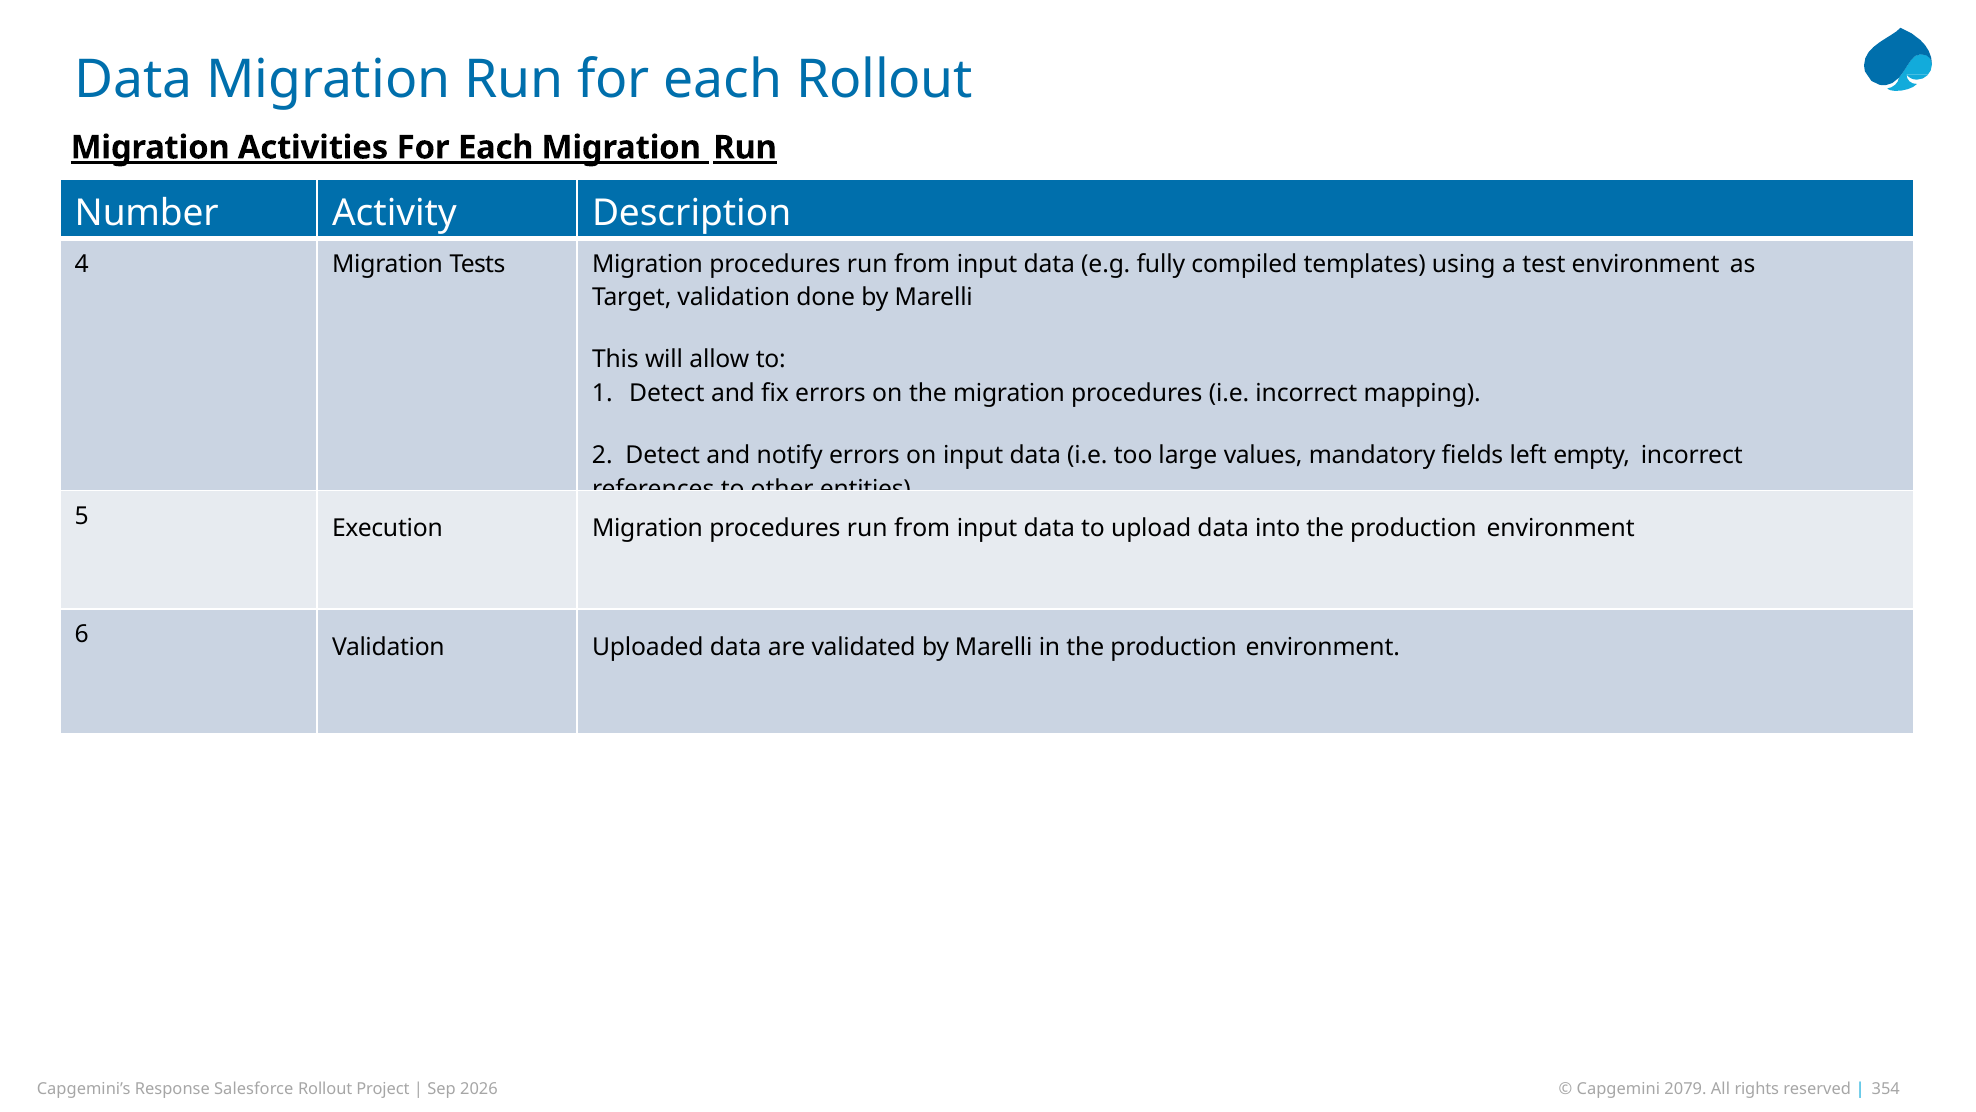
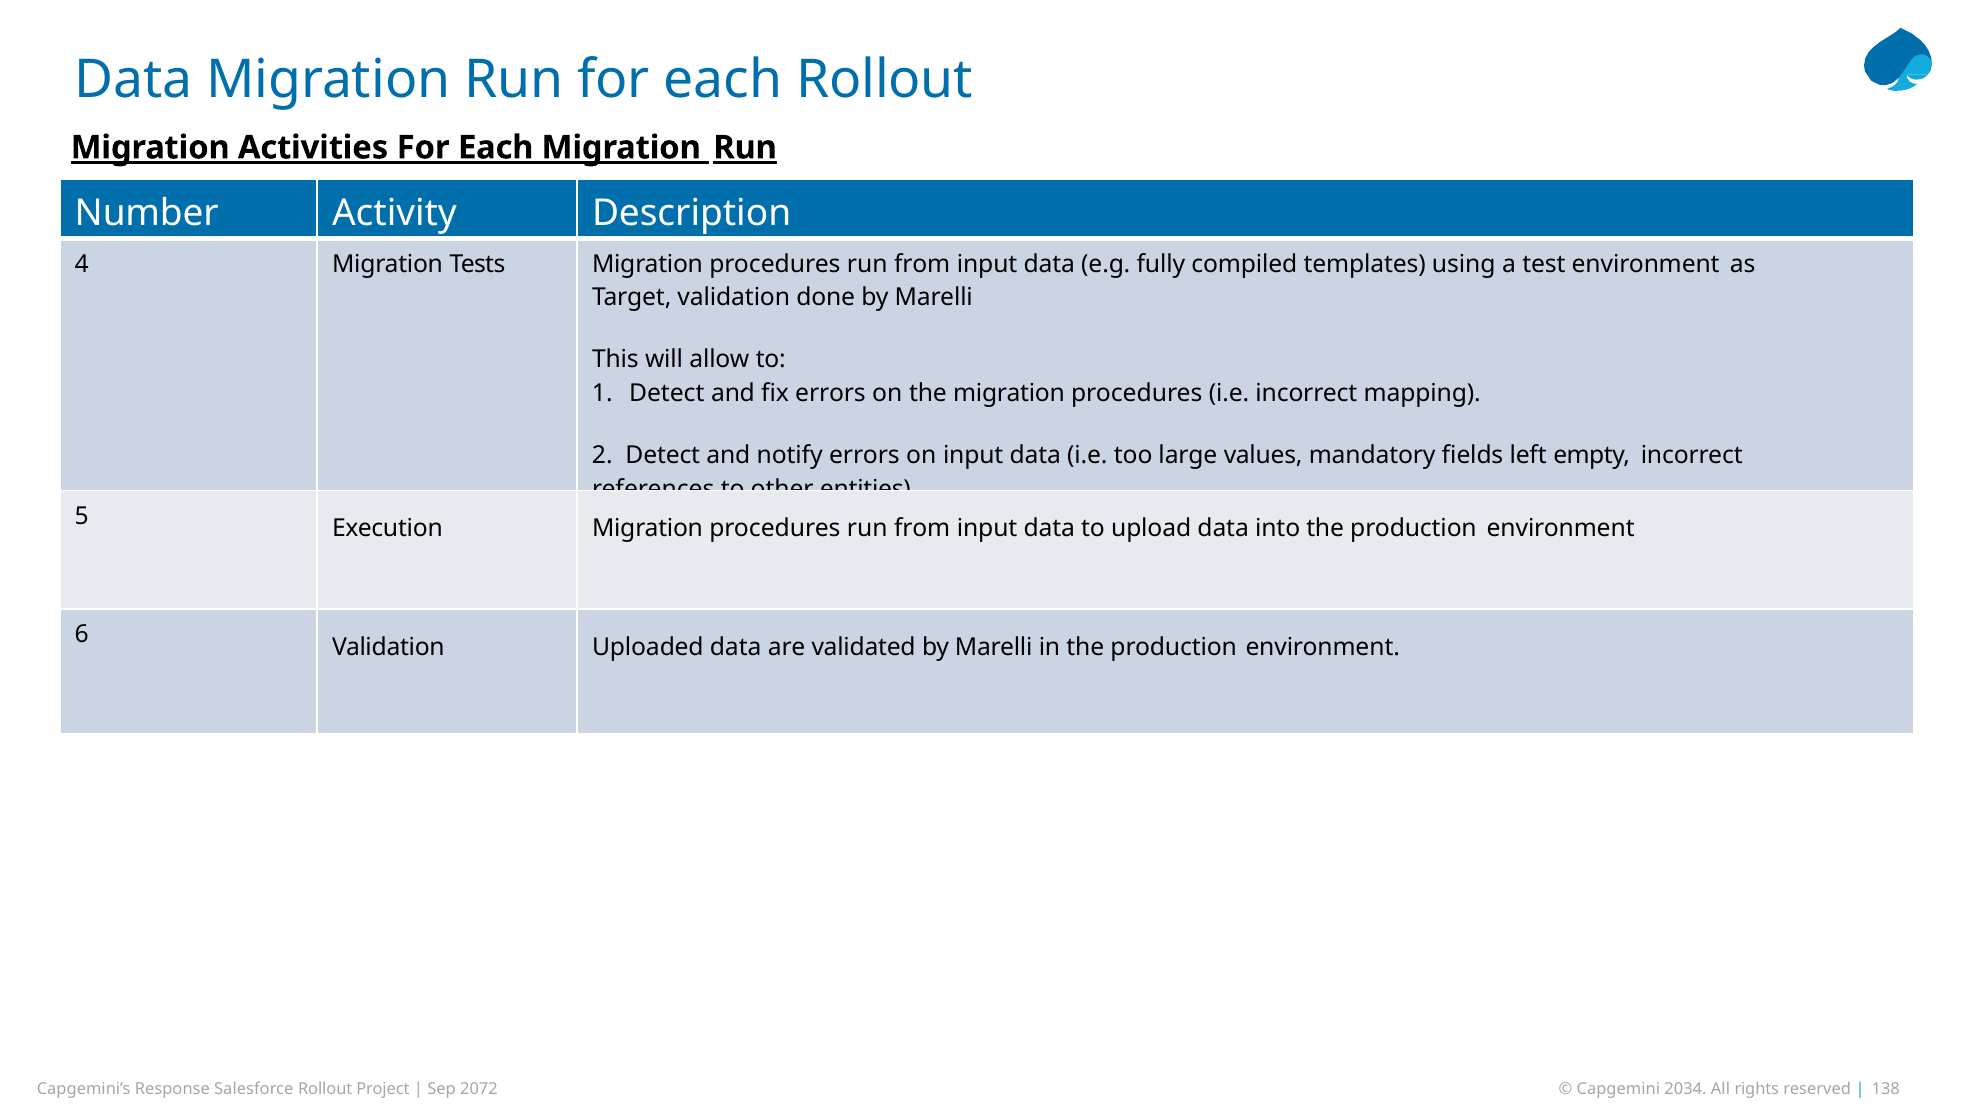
2026: 2026 -> 2072
2079: 2079 -> 2034
354: 354 -> 138
